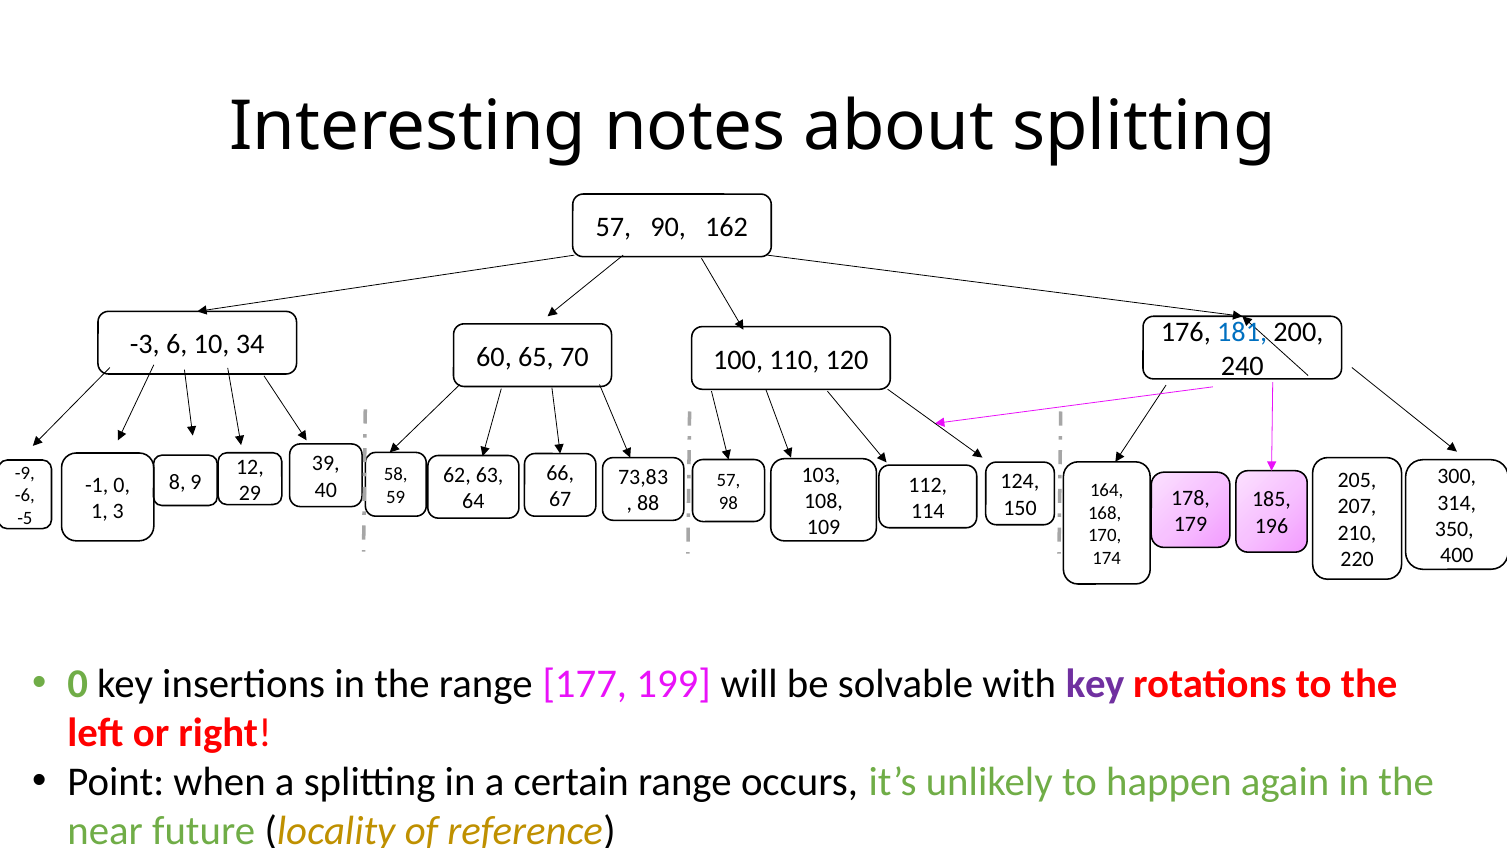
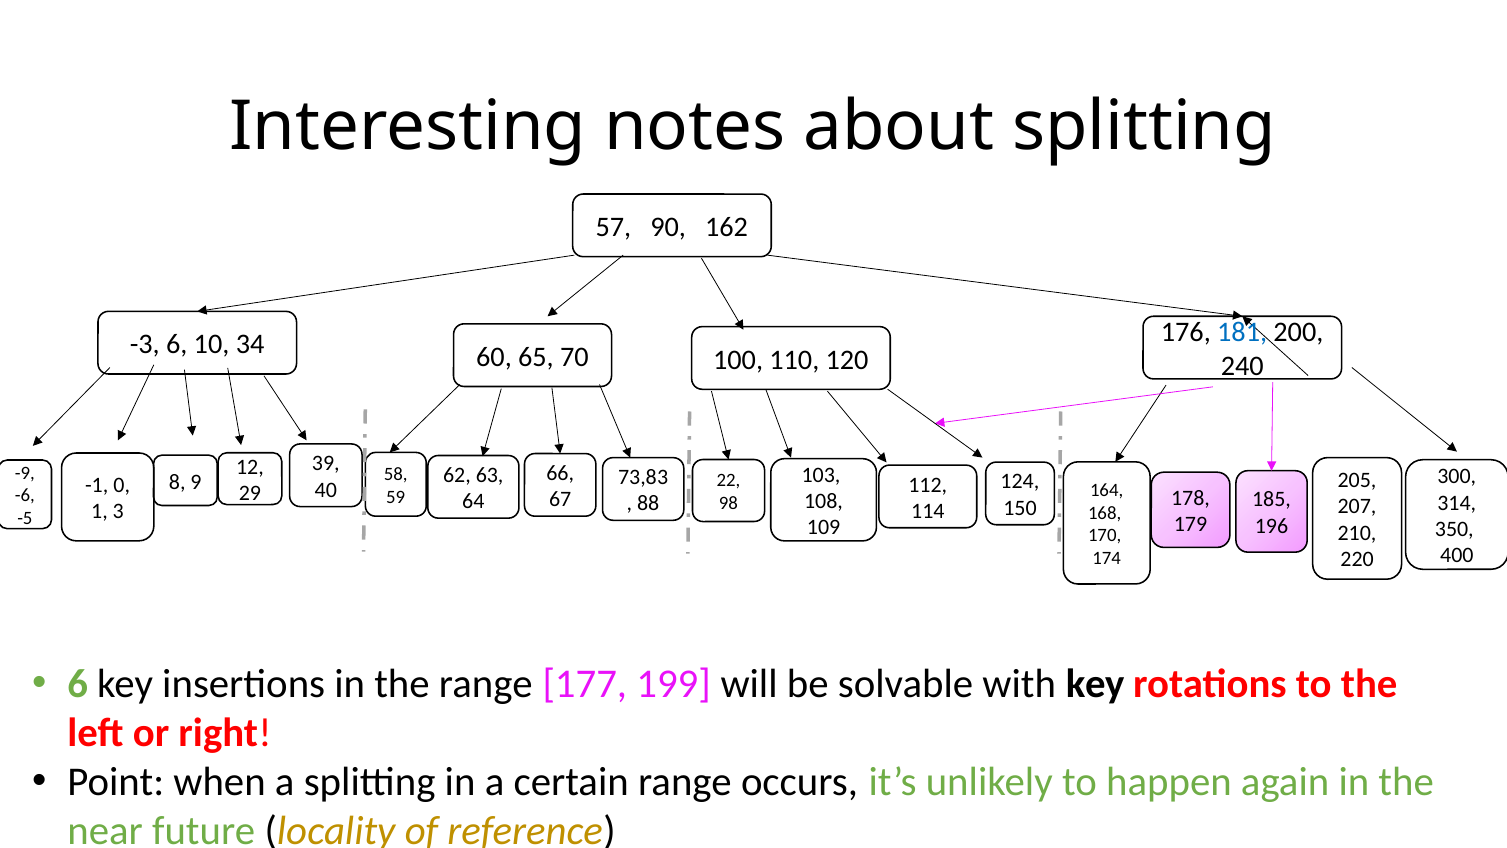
57 at (728, 480): 57 -> 22
0 at (78, 684): 0 -> 6
key at (1095, 684) colour: purple -> black
